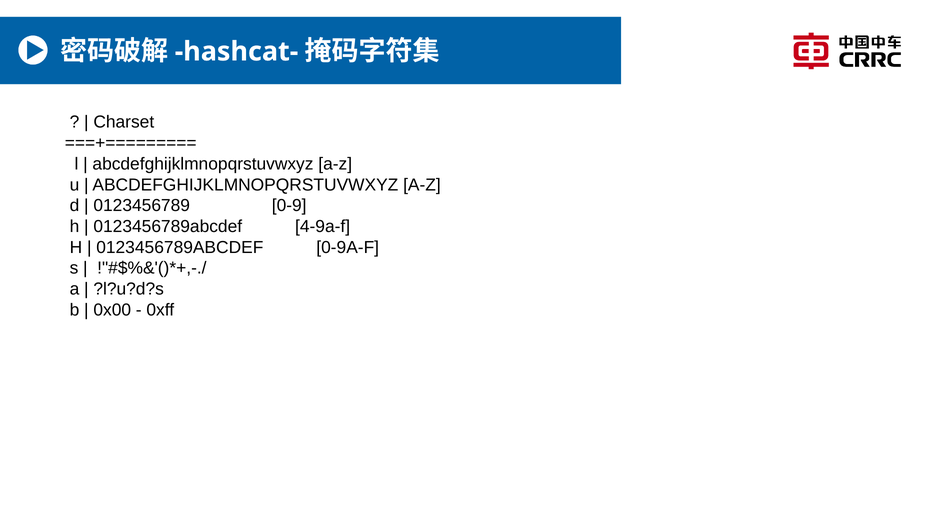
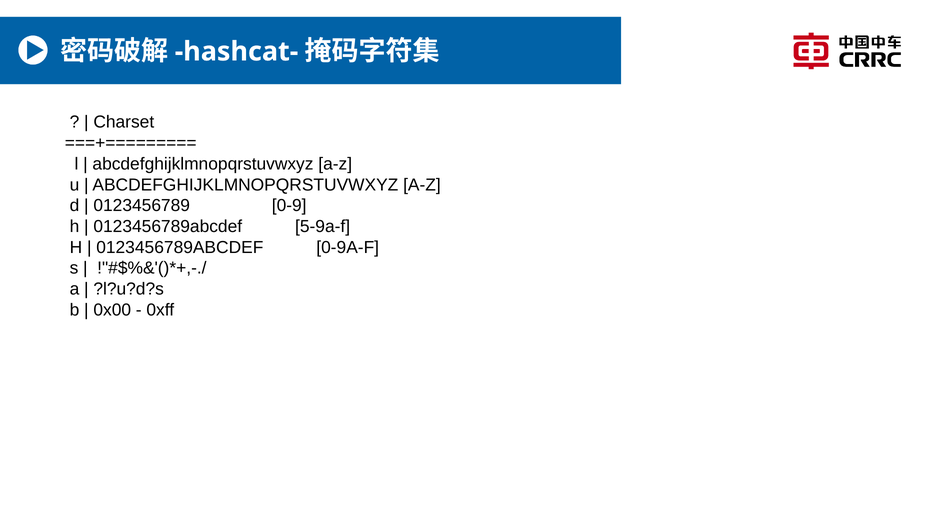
4-9a-f: 4-9a-f -> 5-9a-f
